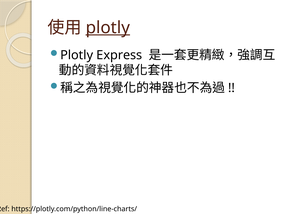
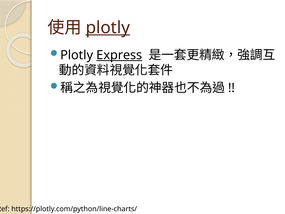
Express underline: none -> present
